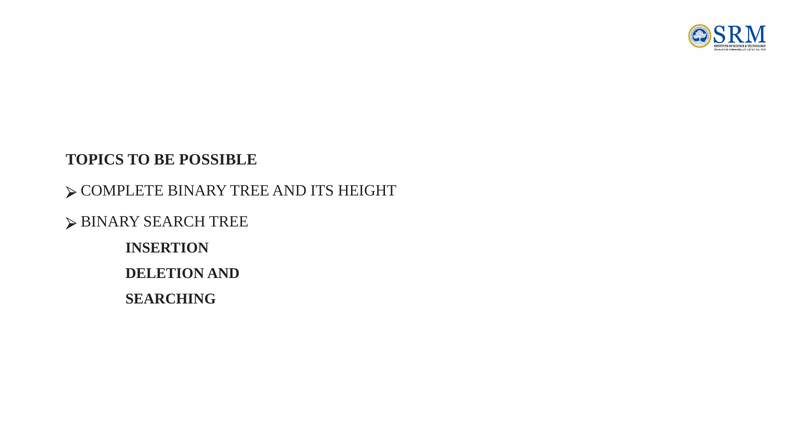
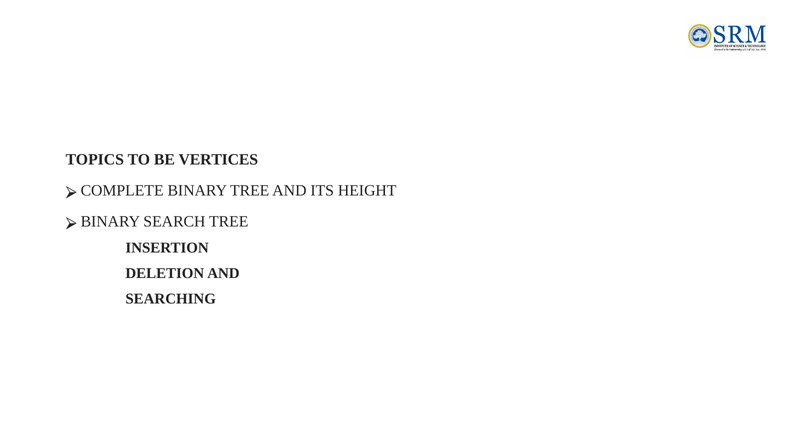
POSSIBLE: POSSIBLE -> VERTICES
